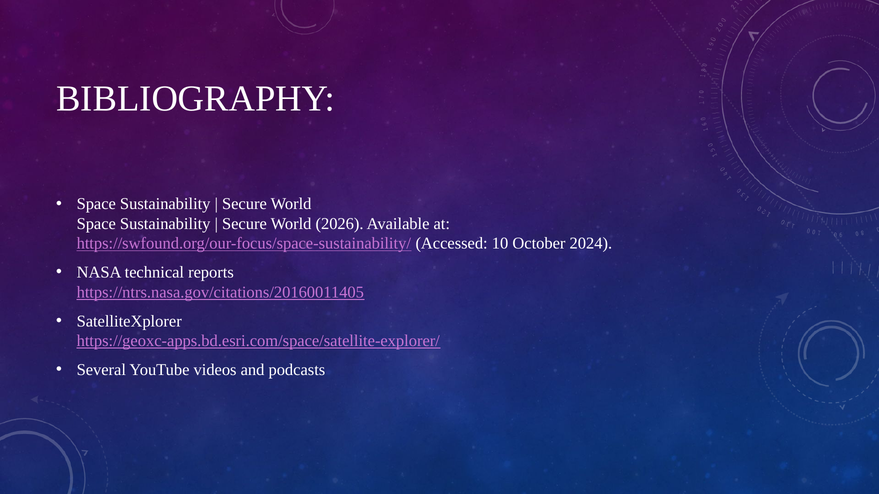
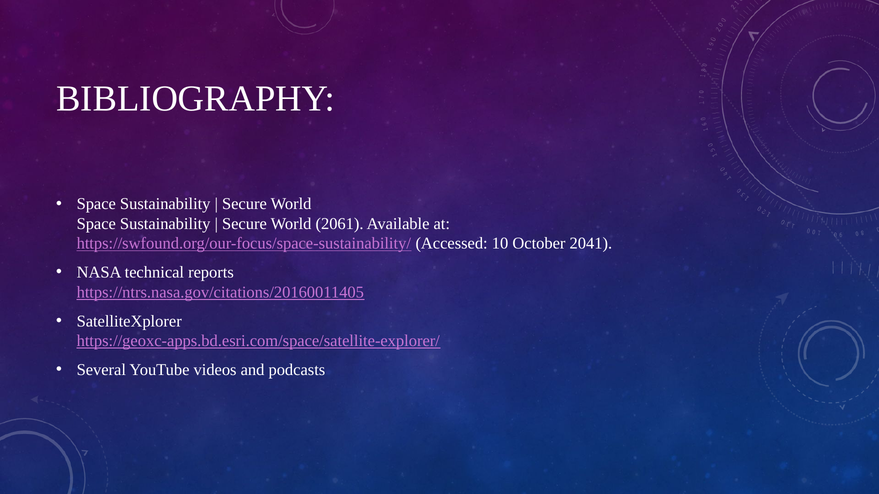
2026: 2026 -> 2061
2024: 2024 -> 2041
